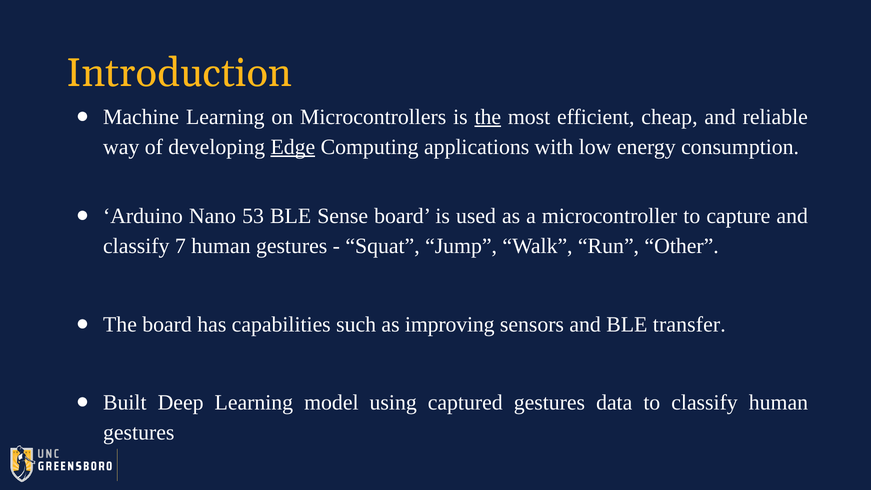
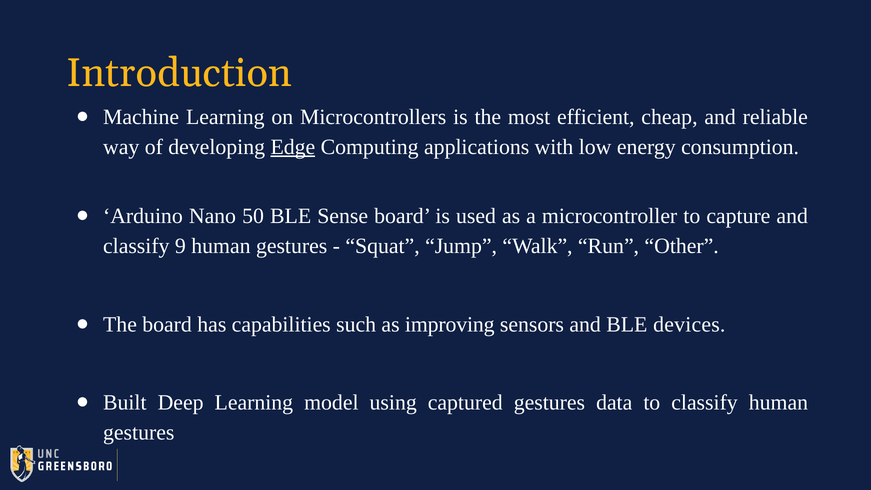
the at (488, 117) underline: present -> none
53: 53 -> 50
7: 7 -> 9
transfer: transfer -> devices
